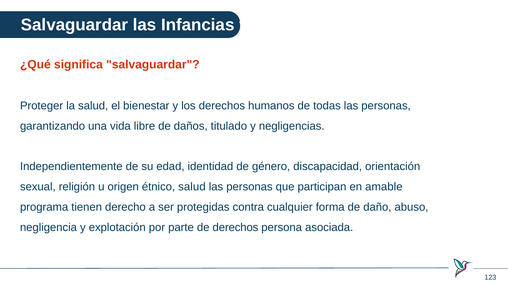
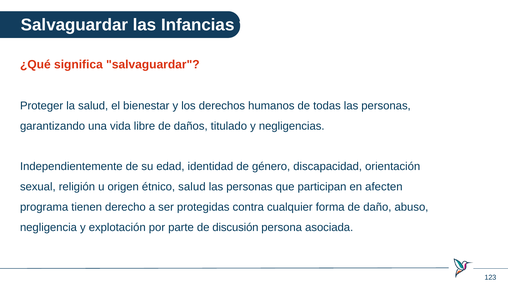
amable: amable -> afecten
de derechos: derechos -> discusión
